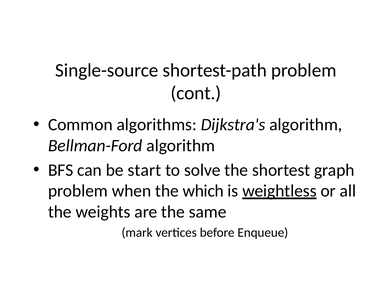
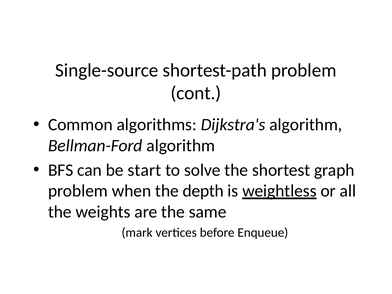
which: which -> depth
